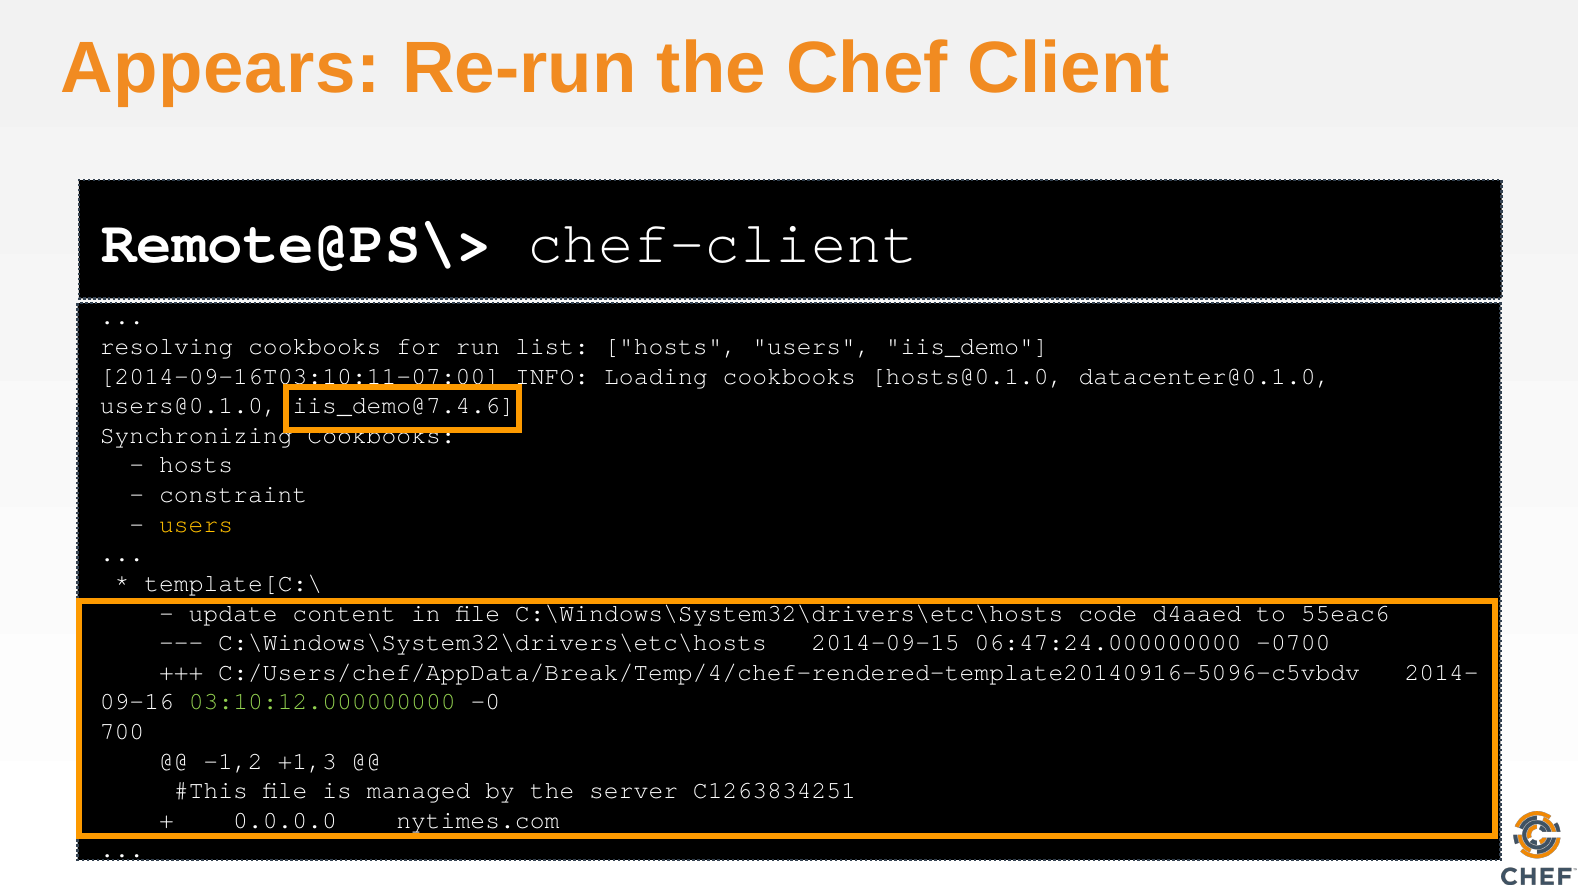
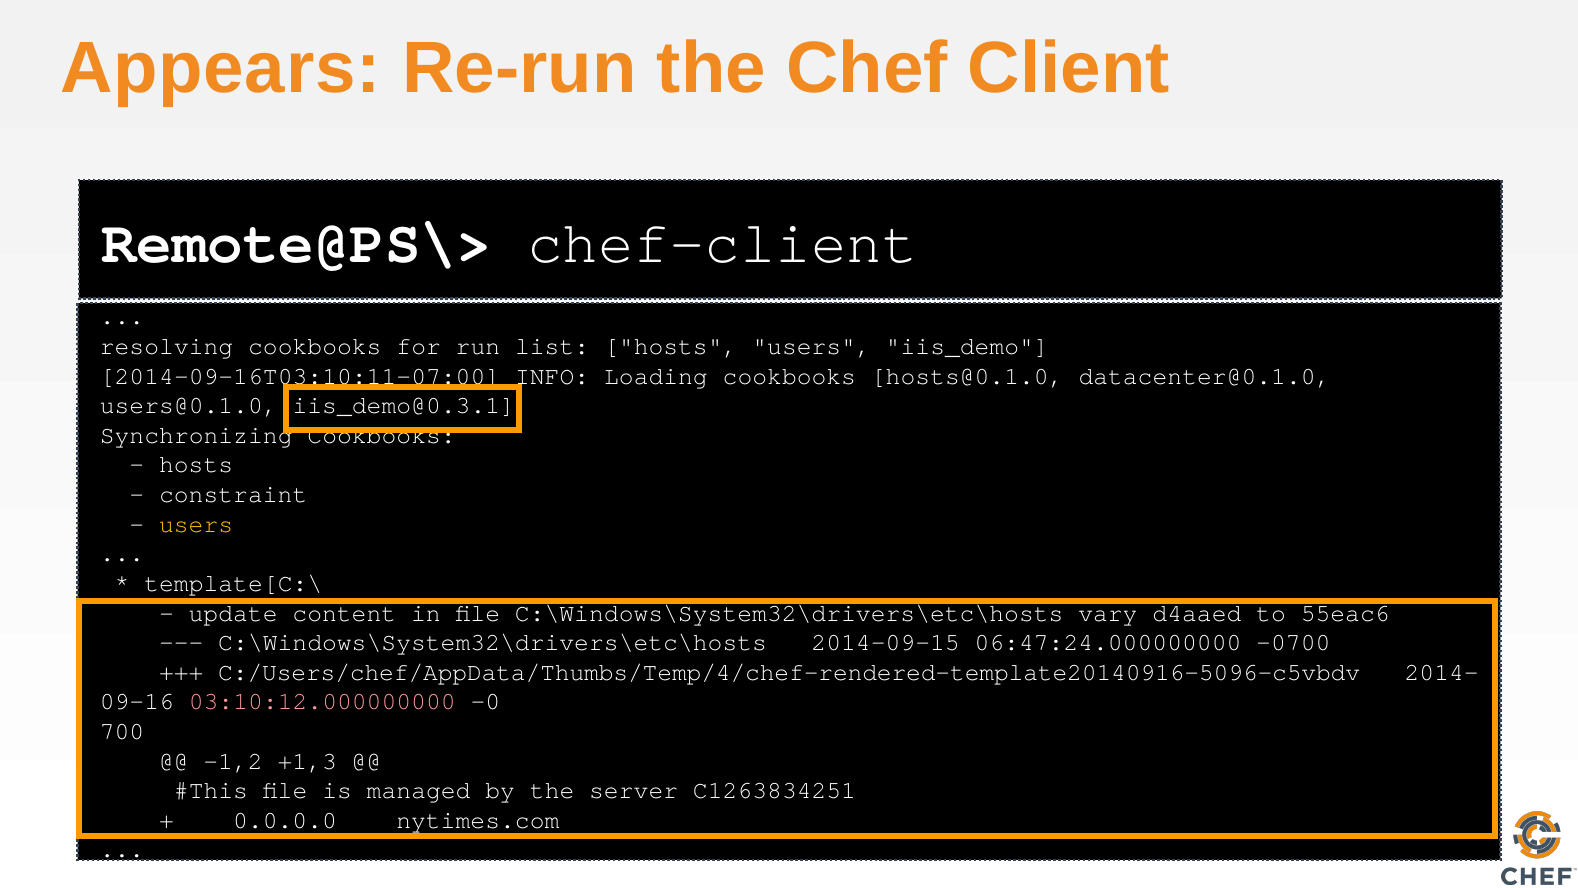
iis_demo@7.4.6: iis_demo@7.4.6 -> iis_demo@0.3.1
code: code -> vary
C:/Users/chef/AppData/Break/Temp/4/chef-rendered-template20140916-5096-c5vbdv: C:/Users/chef/AppData/Break/Temp/4/chef-rendered-template20140916-5096-c5vbdv -> C:/Users/chef/AppData/Thumbs/Temp/4/chef-rendered-template20140916-5096-c5vbdv
03:10:12.000000000 colour: light green -> pink
